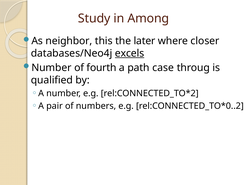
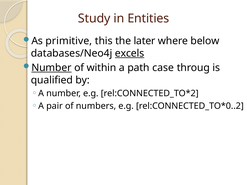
Among: Among -> Entities
neighbor: neighbor -> primitive
closer: closer -> below
Number at (51, 68) underline: none -> present
fourth: fourth -> within
